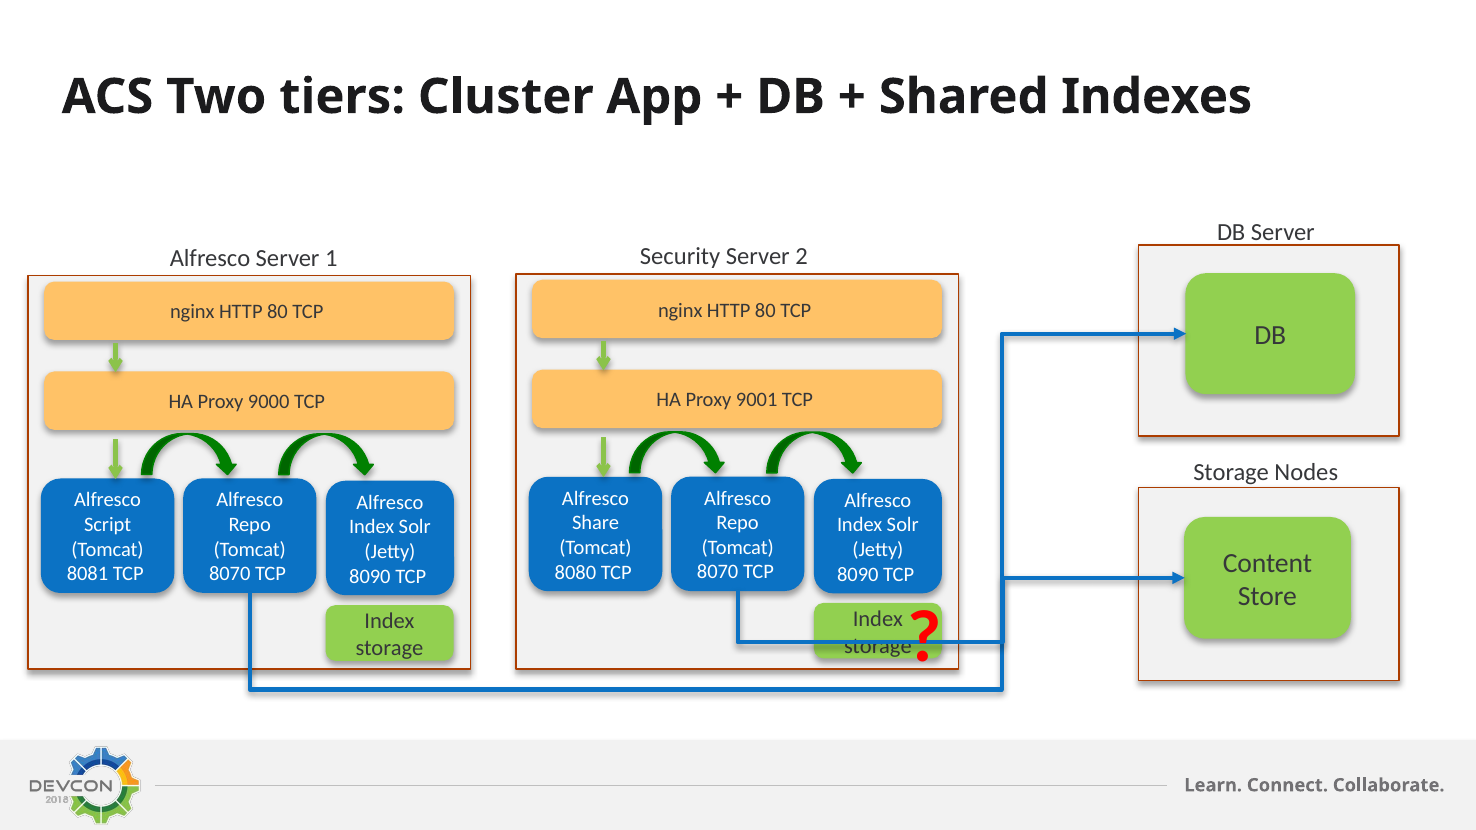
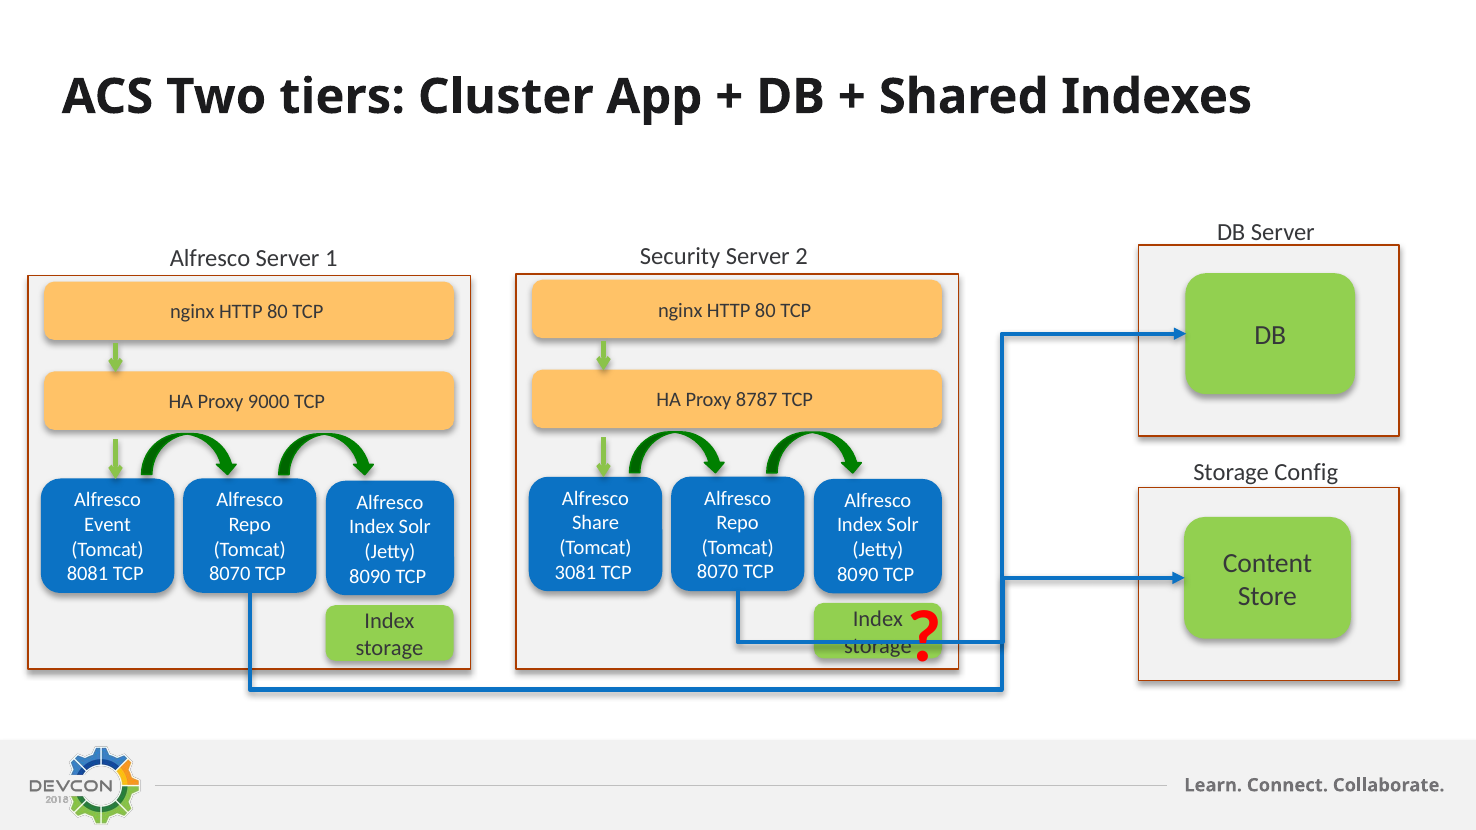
9001: 9001 -> 8787
Nodes: Nodes -> Config
Script: Script -> Event
8080: 8080 -> 3081
